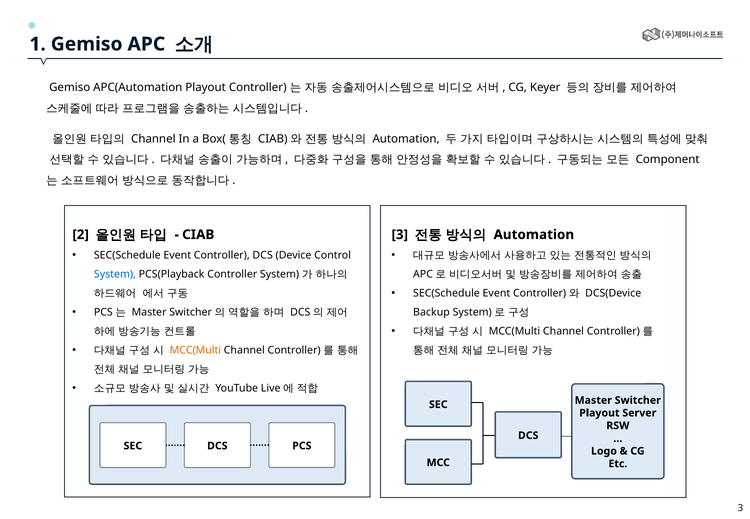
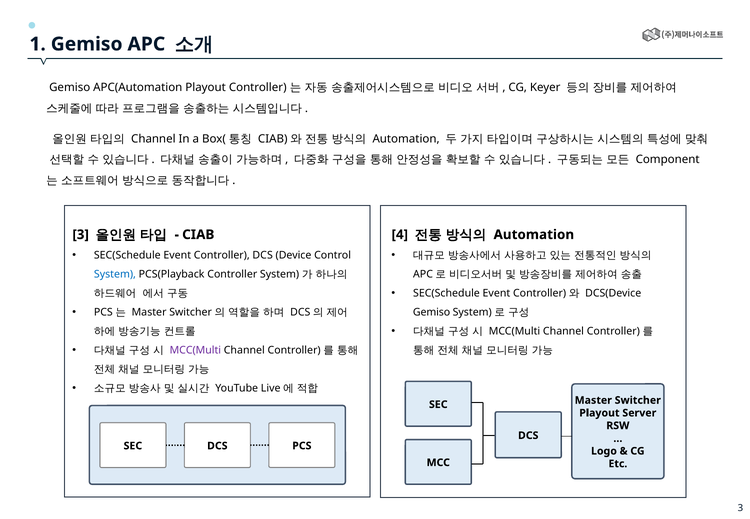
2 at (81, 235): 2 -> 3
3 at (400, 235): 3 -> 4
Backup at (431, 312): Backup -> Gemiso
MCC(Multi at (195, 351) colour: orange -> purple
